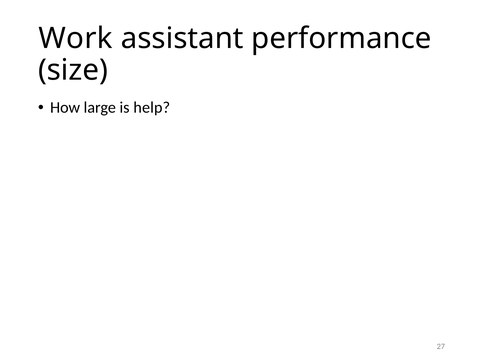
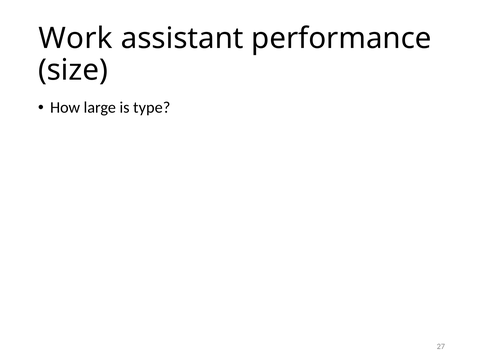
help: help -> type
